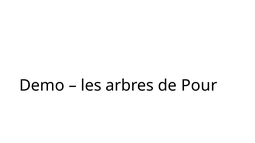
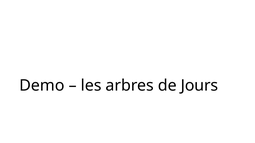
Pour: Pour -> Jours
